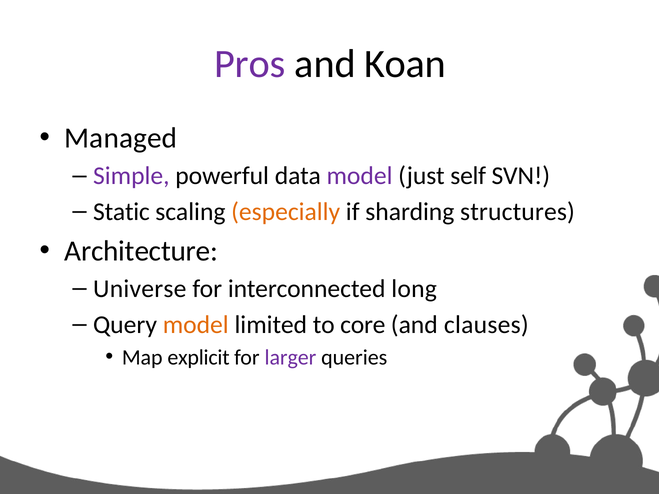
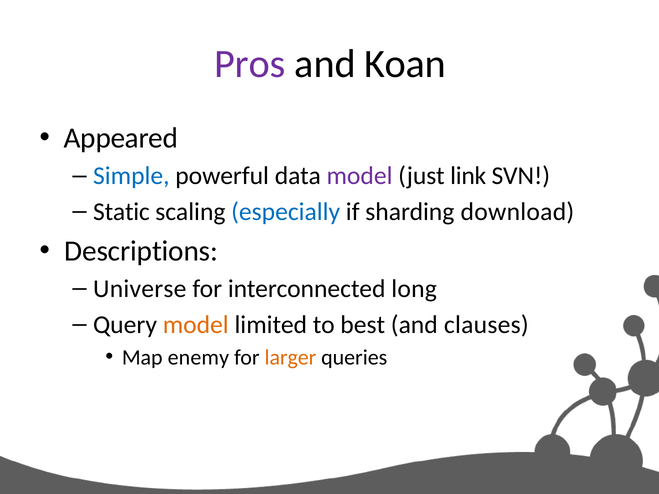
Managed: Managed -> Appeared
Simple colour: purple -> blue
self: self -> link
especially colour: orange -> blue
structures: structures -> download
Architecture: Architecture -> Descriptions
core: core -> best
explicit: explicit -> enemy
larger colour: purple -> orange
